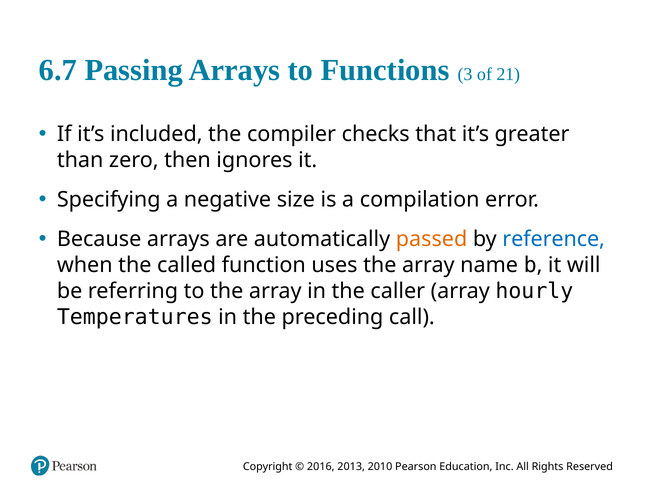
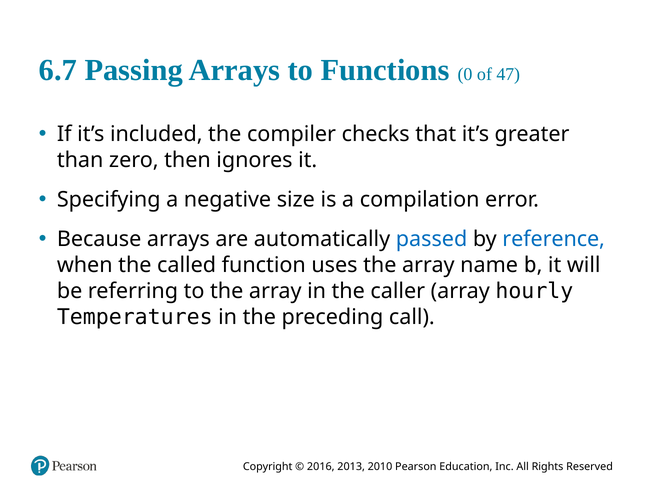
3: 3 -> 0
21: 21 -> 47
passed colour: orange -> blue
